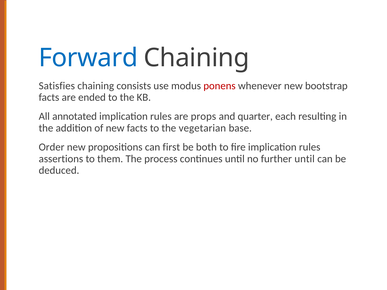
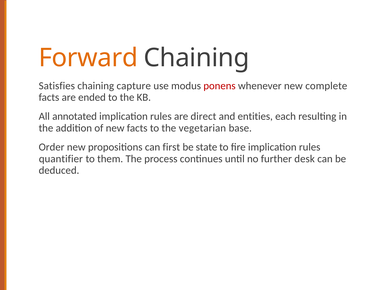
Forward colour: blue -> orange
consists: consists -> capture
bootstrap: bootstrap -> complete
props: props -> direct
quarter: quarter -> entities
both: both -> state
assertions: assertions -> quantifier
further until: until -> desk
